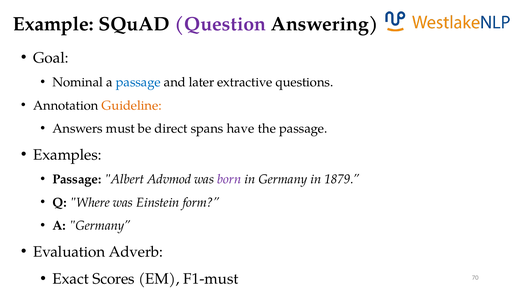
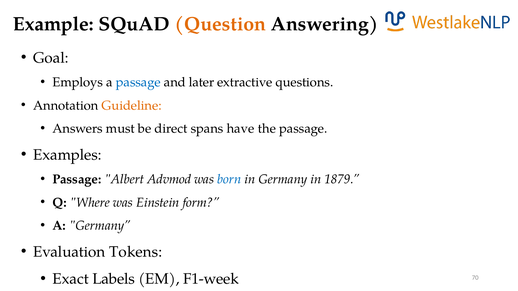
Question colour: purple -> orange
Nominal: Nominal -> Employs
born colour: purple -> blue
Adverb: Adverb -> Tokens
Scores: Scores -> Labels
F1-must: F1-must -> F1-week
